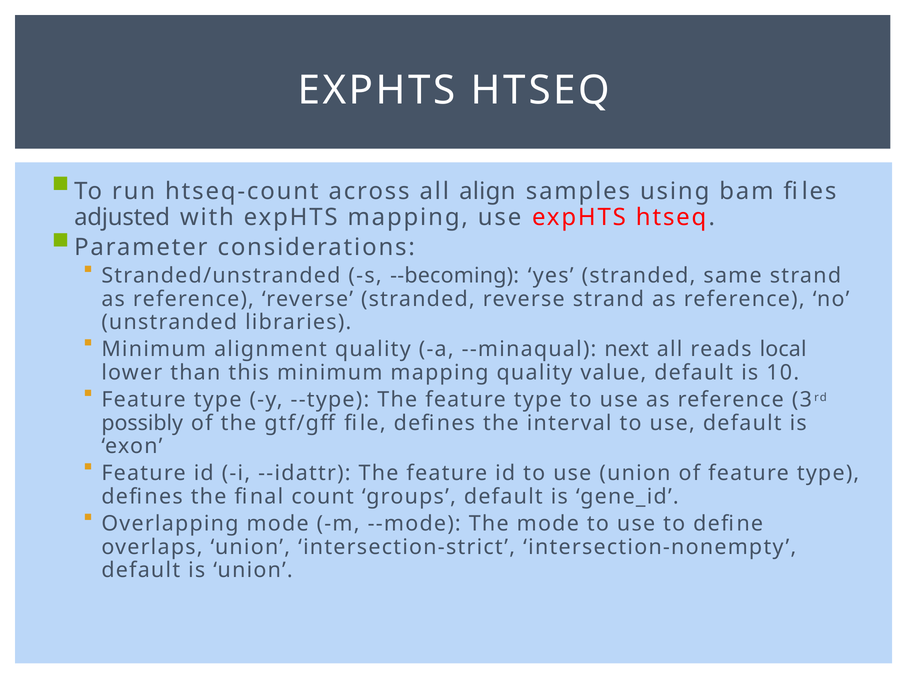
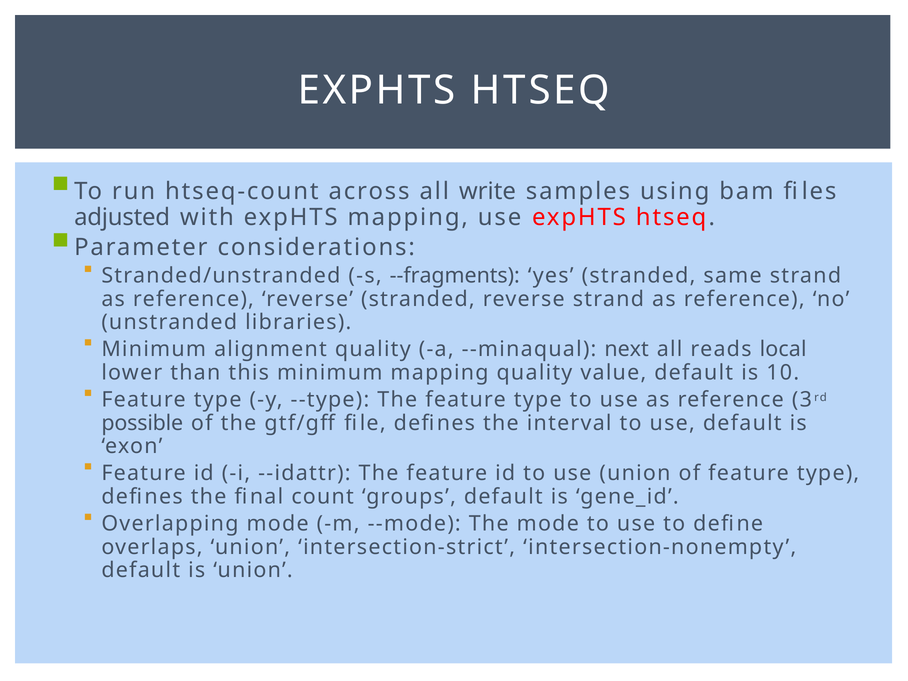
align: align -> write
--becoming: --becoming -> --fragments
possibly: possibly -> possible
